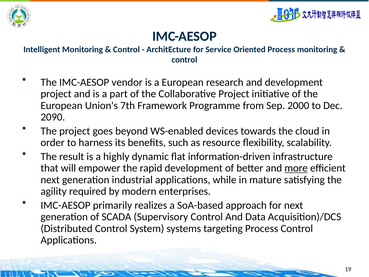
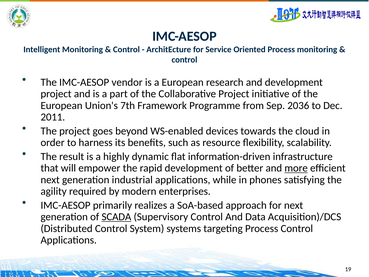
2000: 2000 -> 2036
2090: 2090 -> 2011
mature: mature -> phones
SCADA underline: none -> present
